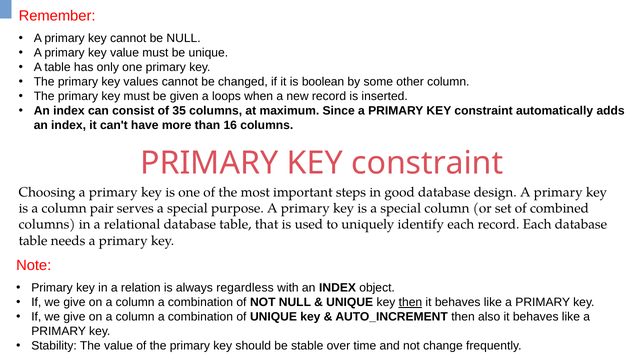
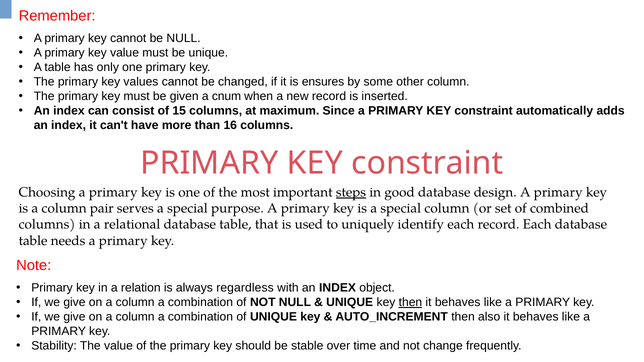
boolean: boolean -> ensures
loops: loops -> cnum
35: 35 -> 15
steps underline: none -> present
